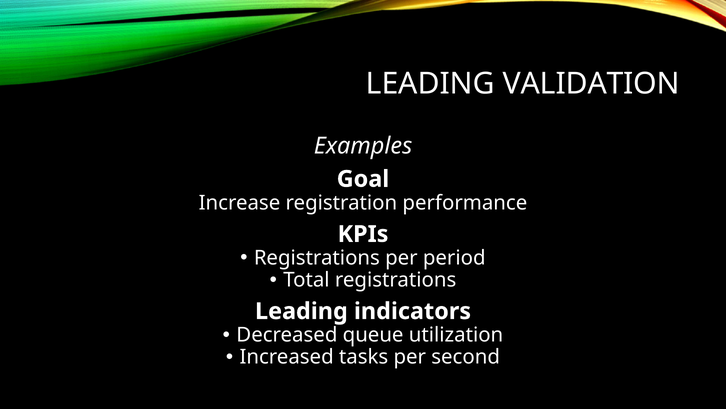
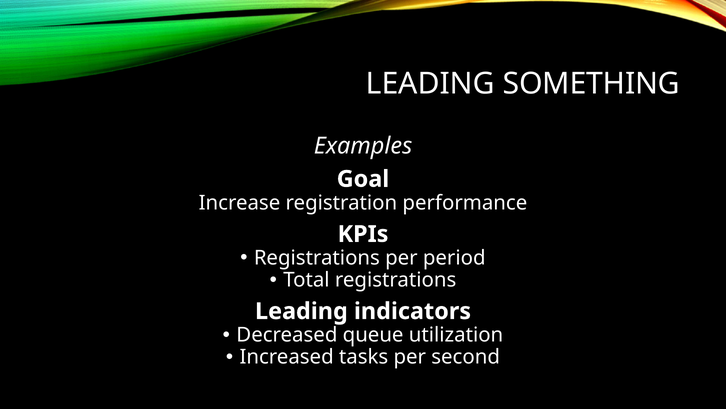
VALIDATION: VALIDATION -> SOMETHING
